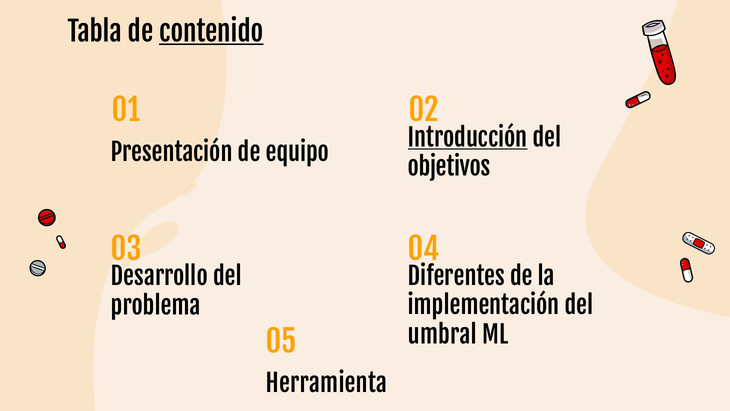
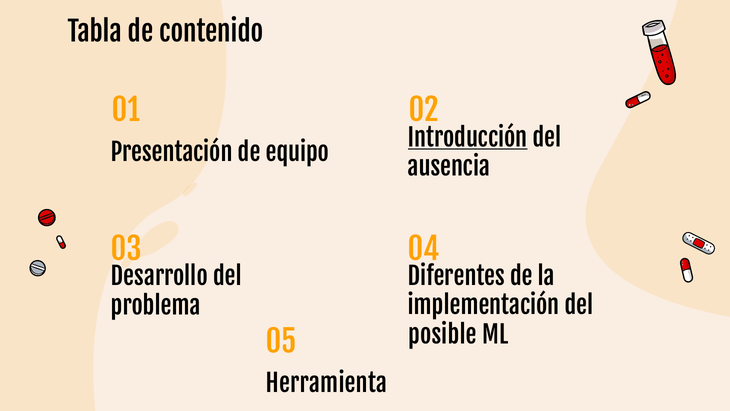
contenido underline: present -> none
objetivos: objetivos -> ausencia
umbral: umbral -> posible
